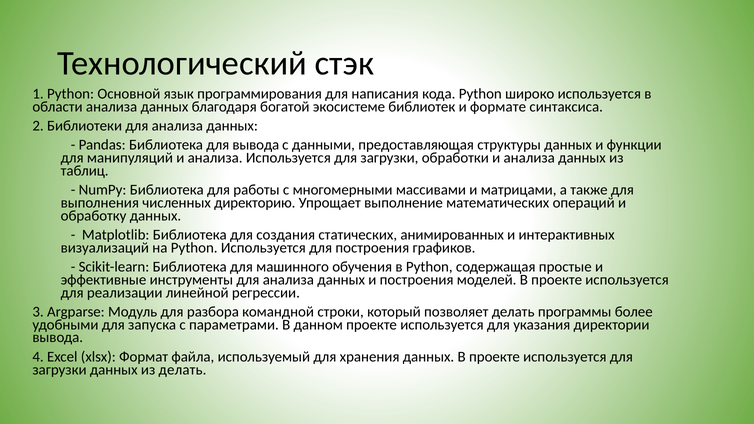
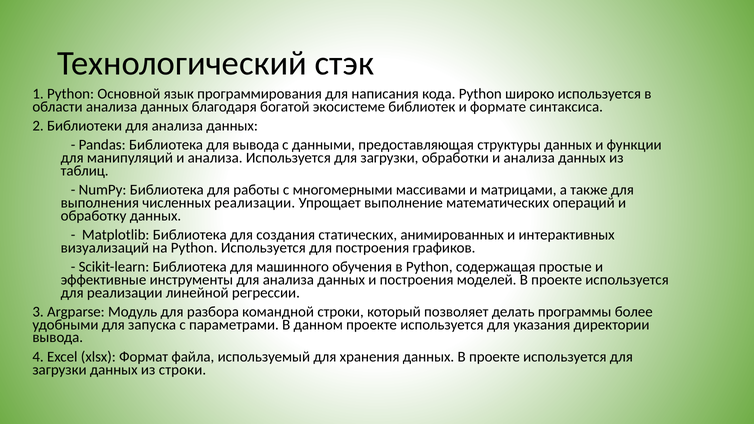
численных директорию: директорию -> реализации
из делать: делать -> строки
